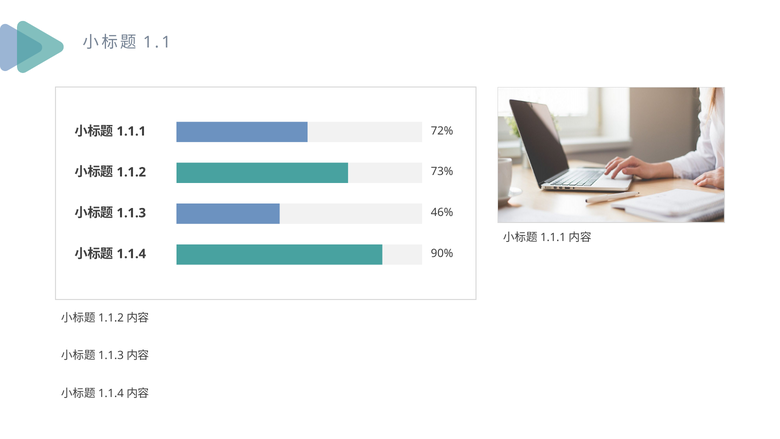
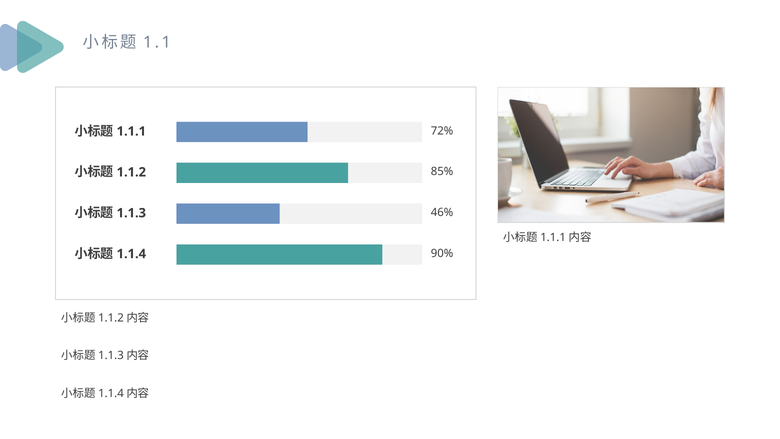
73%: 73% -> 85%
